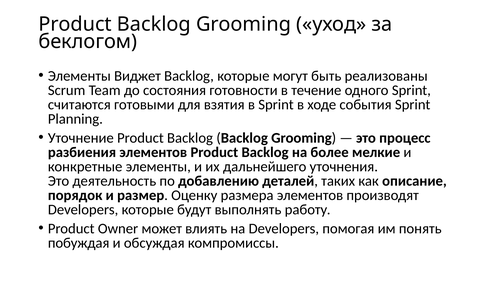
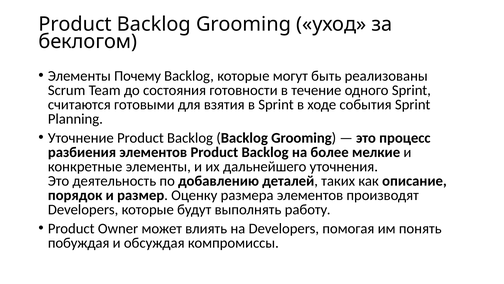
Виджет: Виджет -> Почему
